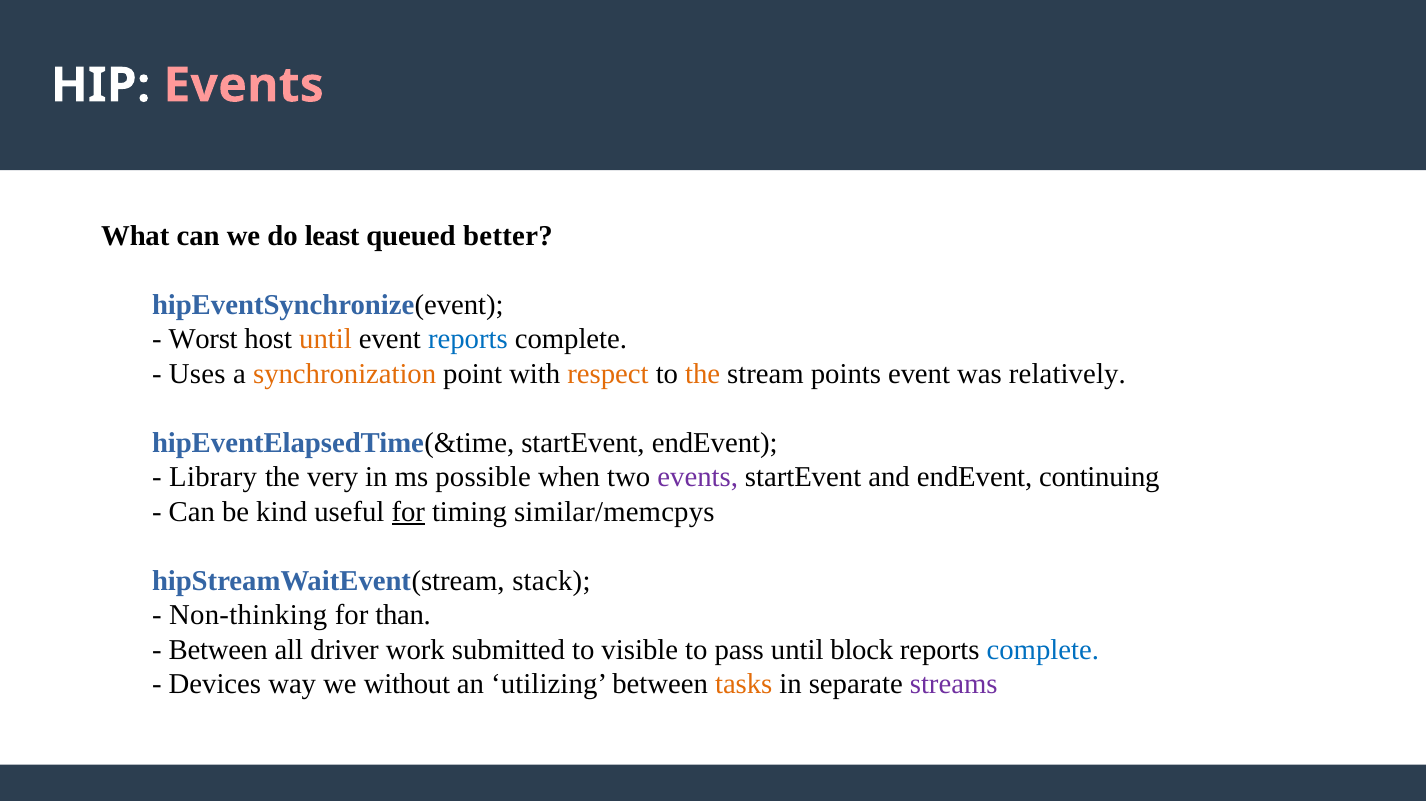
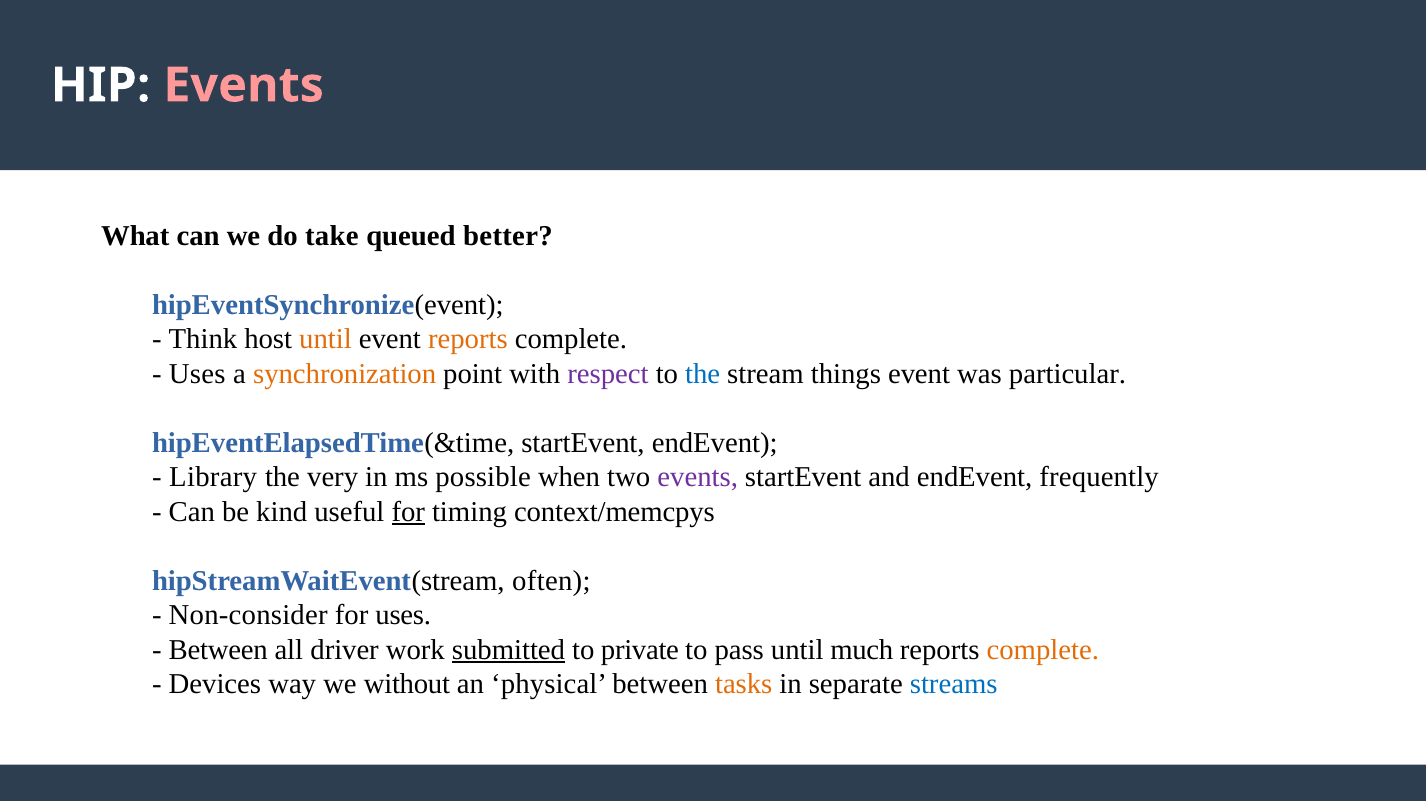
least: least -> take
Worst: Worst -> Think
reports at (468, 339) colour: blue -> orange
respect colour: orange -> purple
the at (703, 374) colour: orange -> blue
points: points -> things
relatively: relatively -> particular
continuing: continuing -> frequently
similar/memcpys: similar/memcpys -> context/memcpys
stack: stack -> often
Non-thinking: Non-thinking -> Non-consider
for than: than -> uses
submitted underline: none -> present
visible: visible -> private
block: block -> much
complete at (1043, 650) colour: blue -> orange
utilizing: utilizing -> physical
streams colour: purple -> blue
